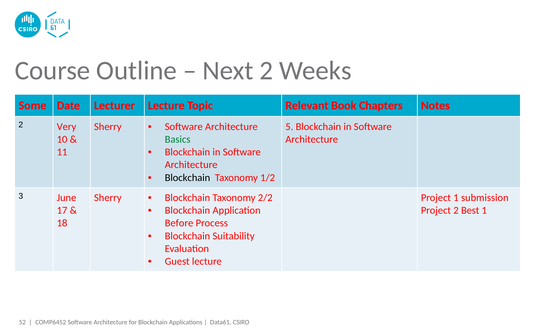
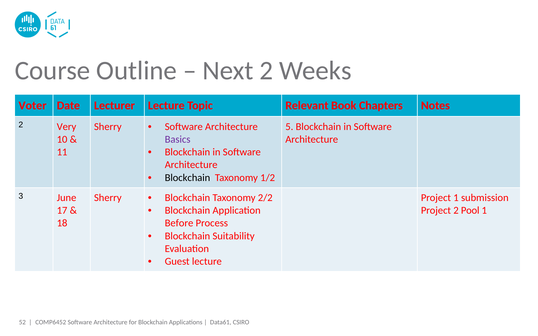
Some: Some -> Voter
Basics colour: green -> purple
Best: Best -> Pool
